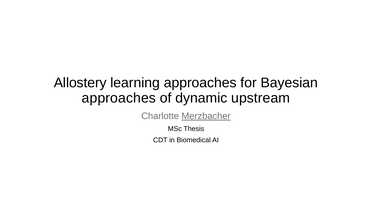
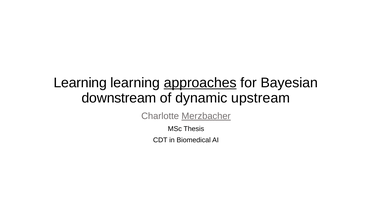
Allostery at (80, 83): Allostery -> Learning
approaches at (200, 83) underline: none -> present
approaches at (119, 98): approaches -> downstream
